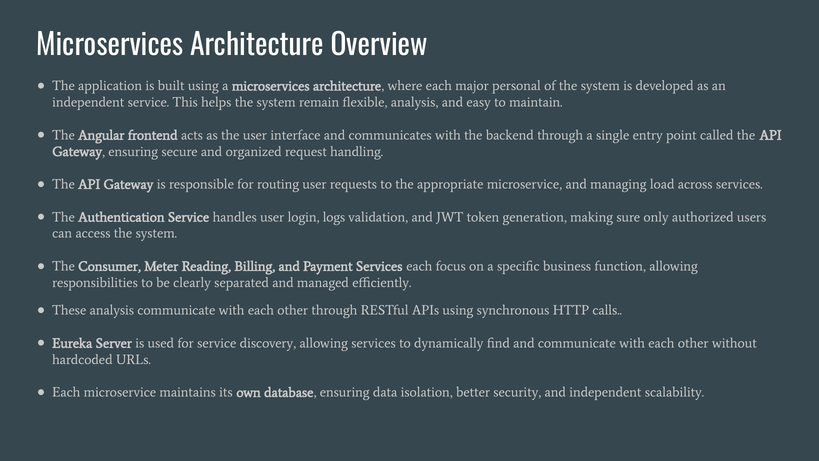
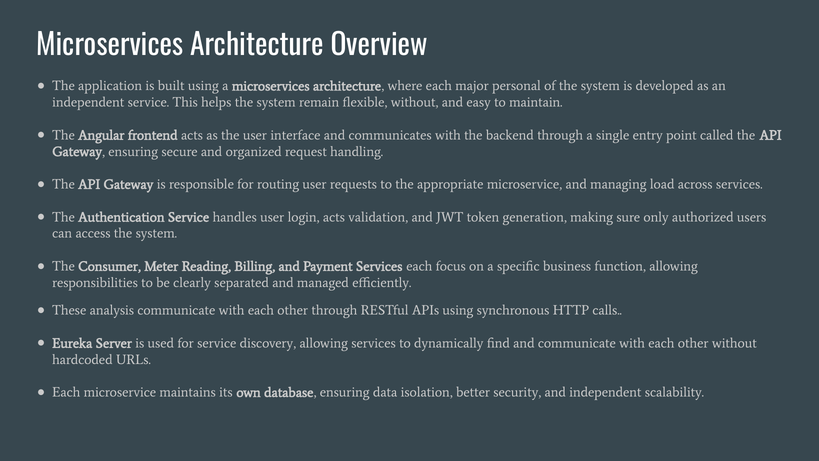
flexible analysis: analysis -> without
login logs: logs -> acts
